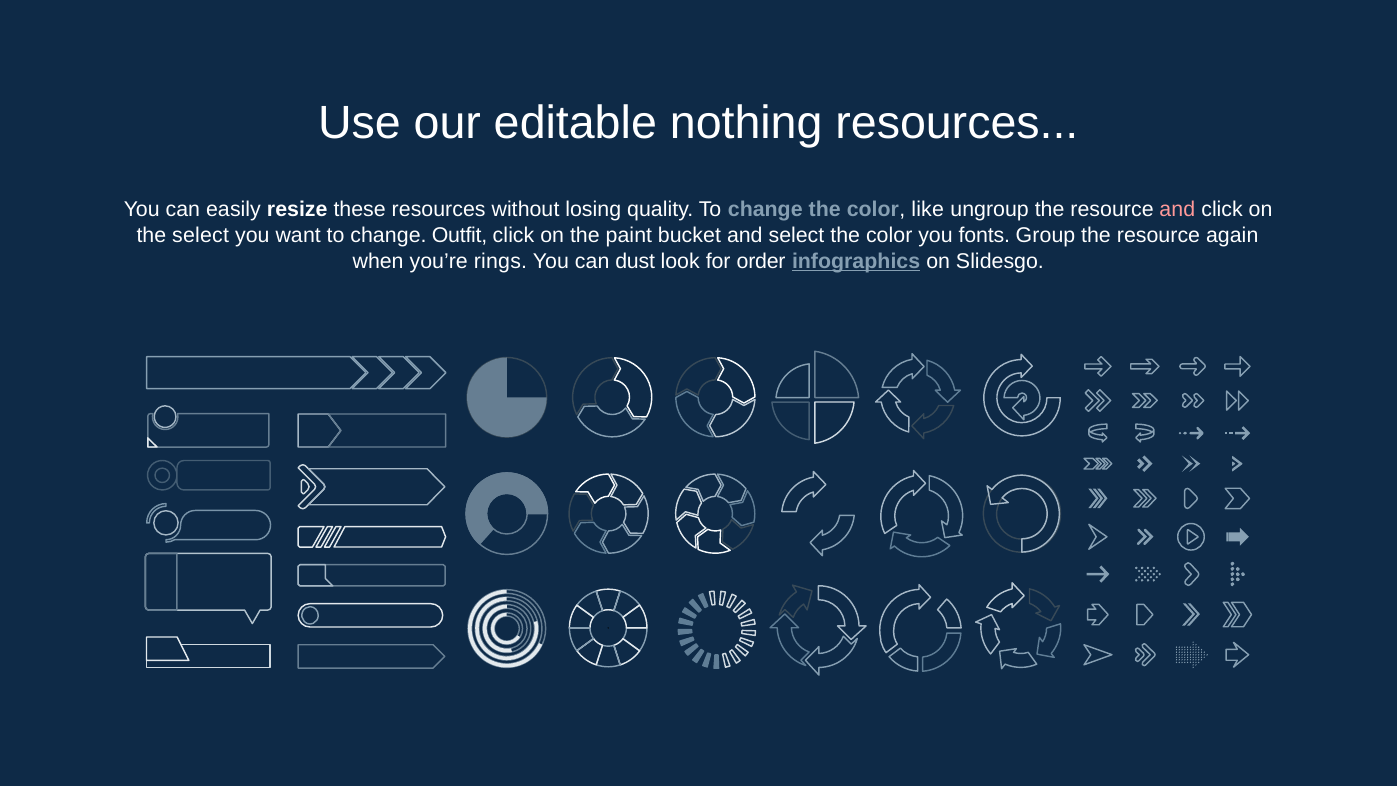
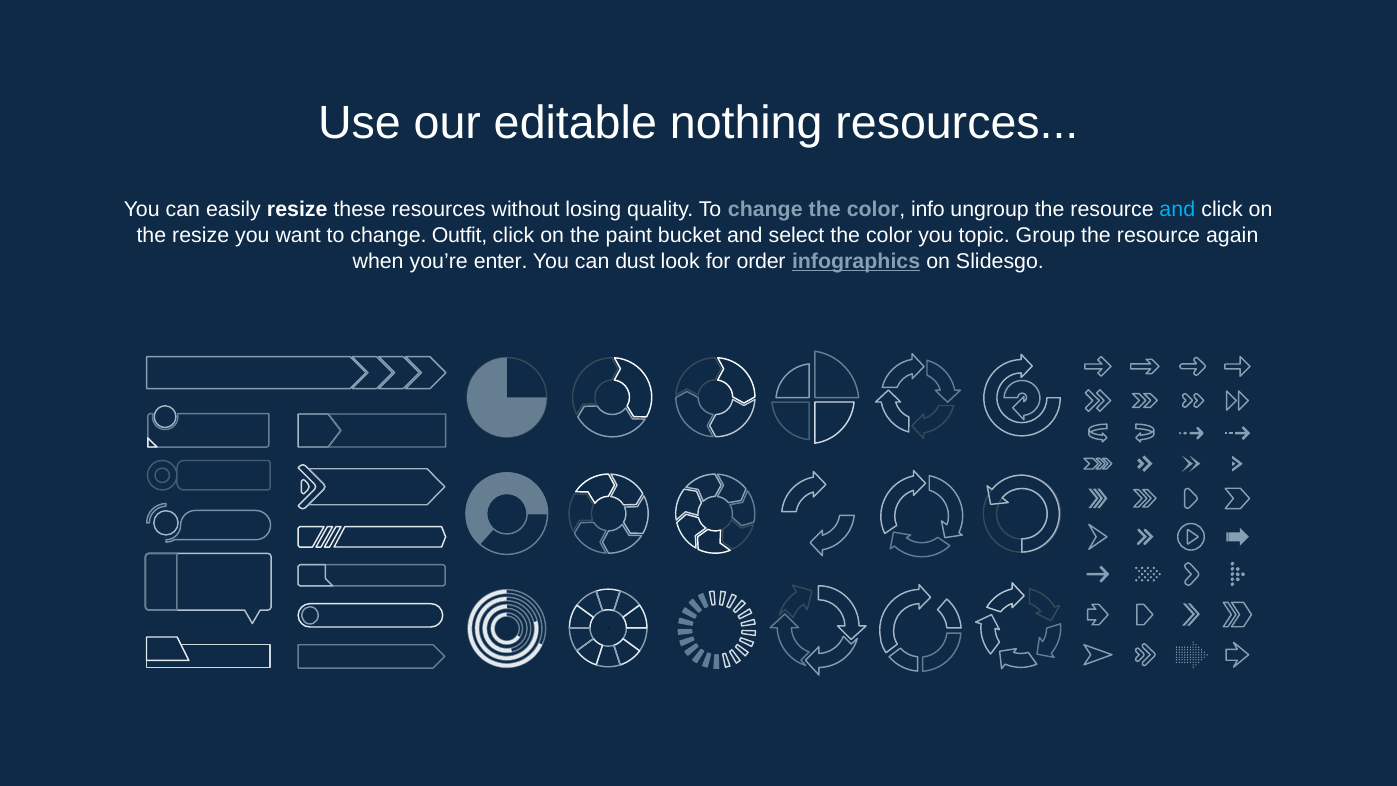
like: like -> info
and at (1177, 210) colour: pink -> light blue
the select: select -> resize
fonts: fonts -> topic
rings: rings -> enter
